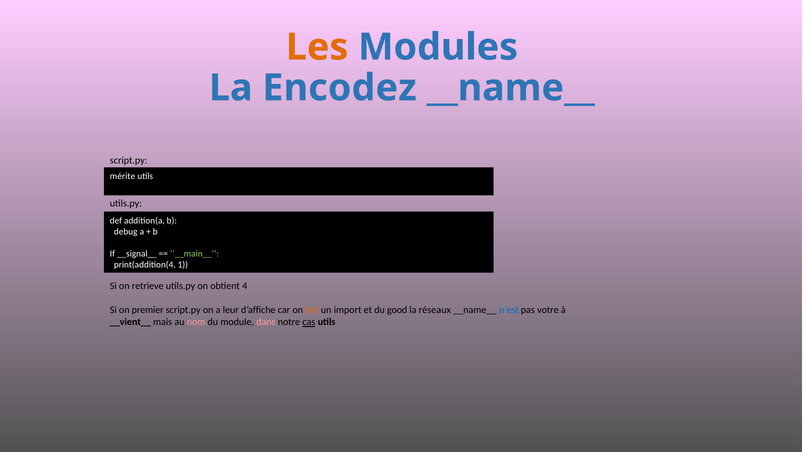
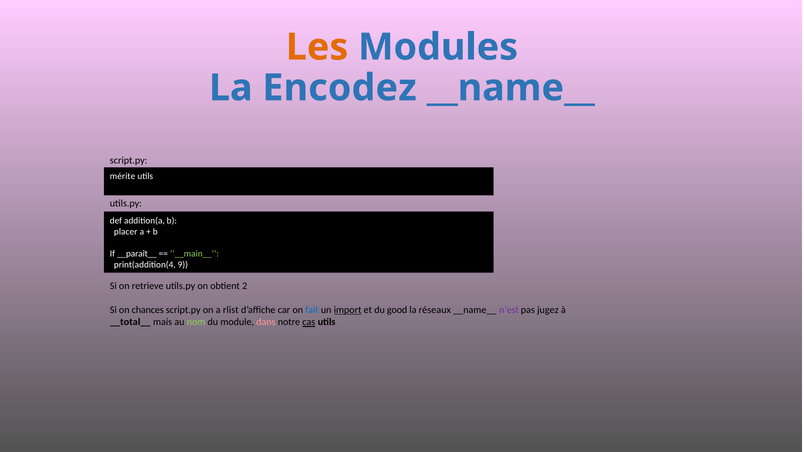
debug: debug -> placer
__signal__: __signal__ -> __paraît__
1: 1 -> 9
4: 4 -> 2
premier: premier -> chances
leur: leur -> rlist
fait colour: orange -> blue
import underline: none -> present
n’est colour: blue -> purple
votre: votre -> jugez
__vient__: __vient__ -> __total__
nom colour: pink -> light green
